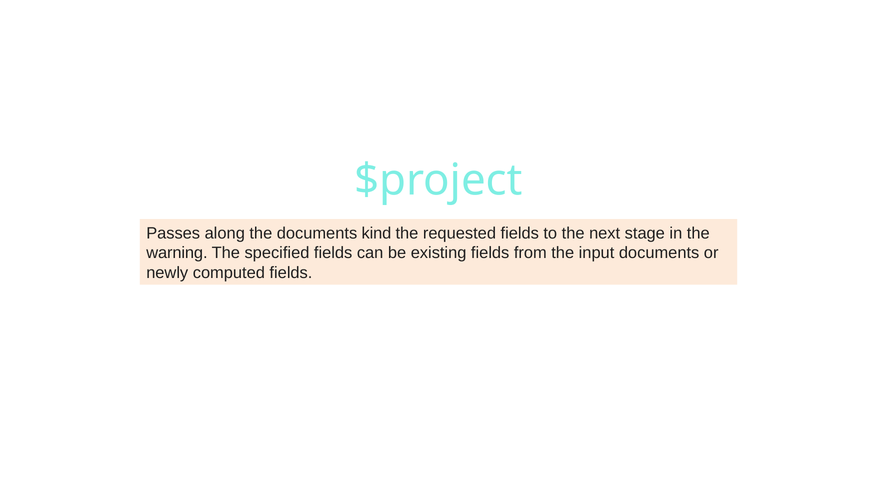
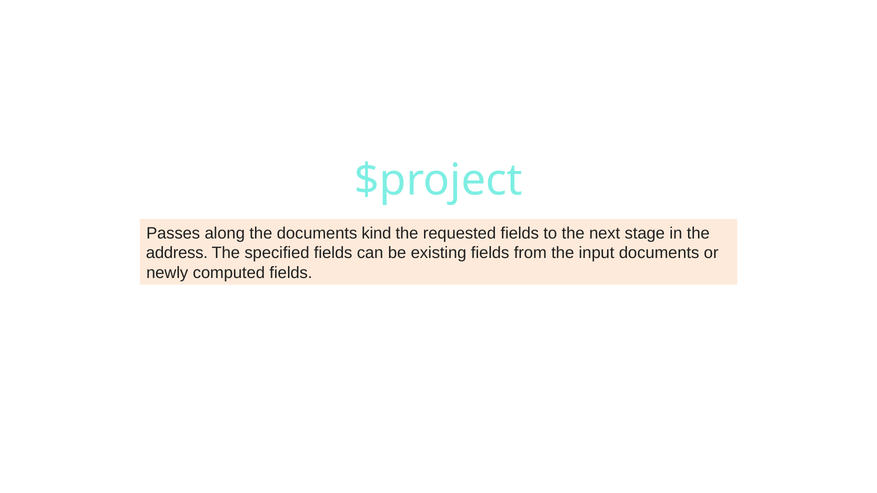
warning: warning -> address
